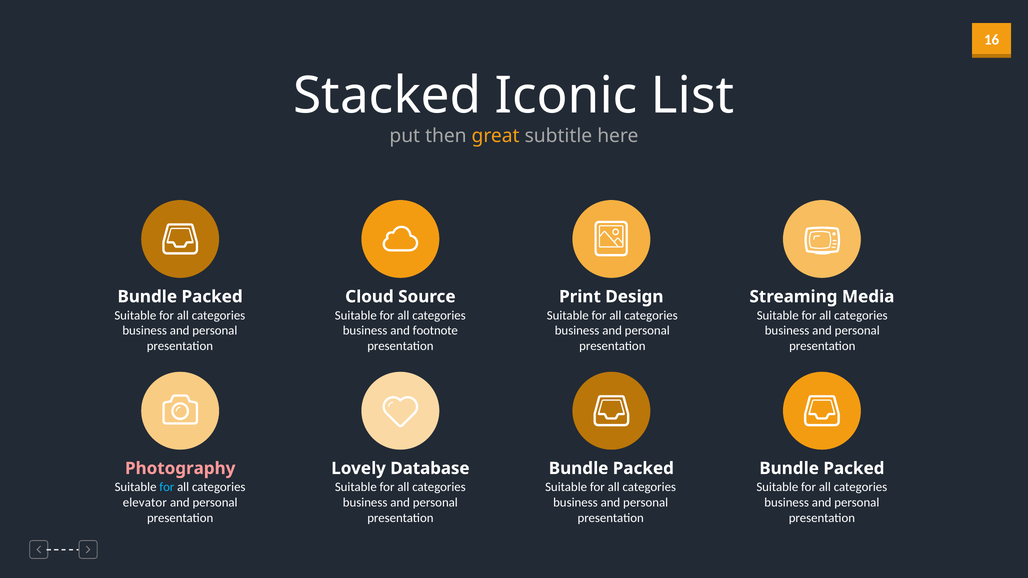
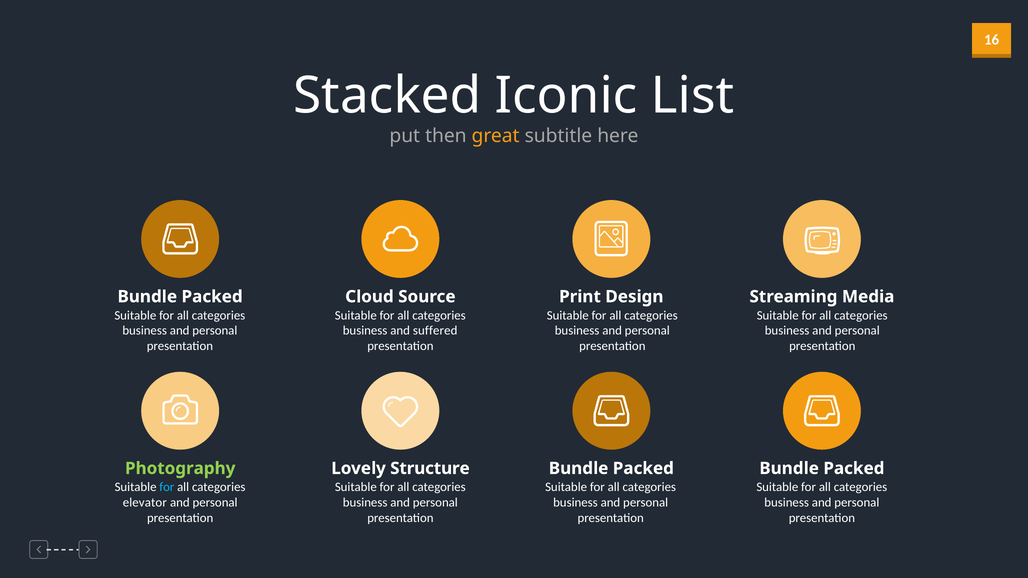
footnote: footnote -> suffered
Photography colour: pink -> light green
Database: Database -> Structure
